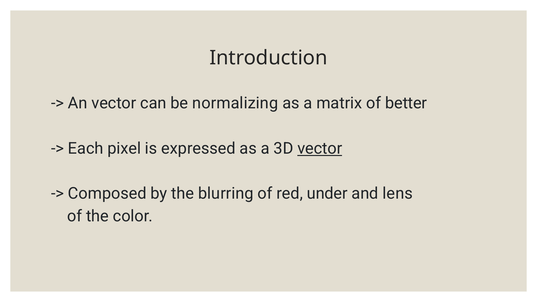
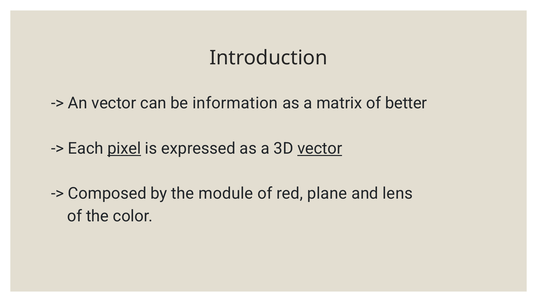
normalizing: normalizing -> information
pixel underline: none -> present
blurring: blurring -> module
under: under -> plane
